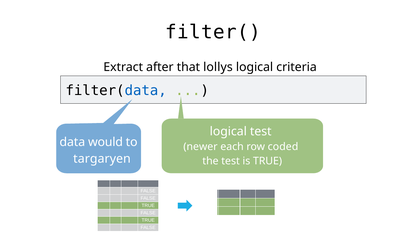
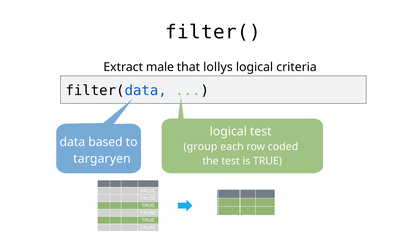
after: after -> male
would: would -> based
newer: newer -> group
